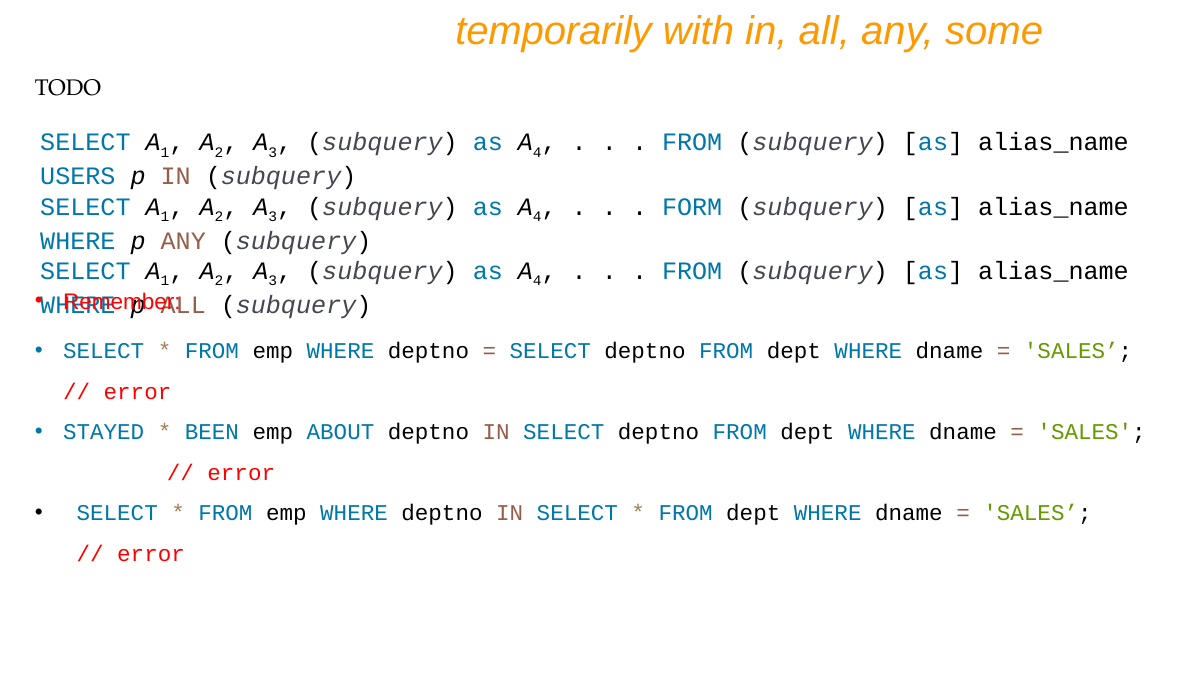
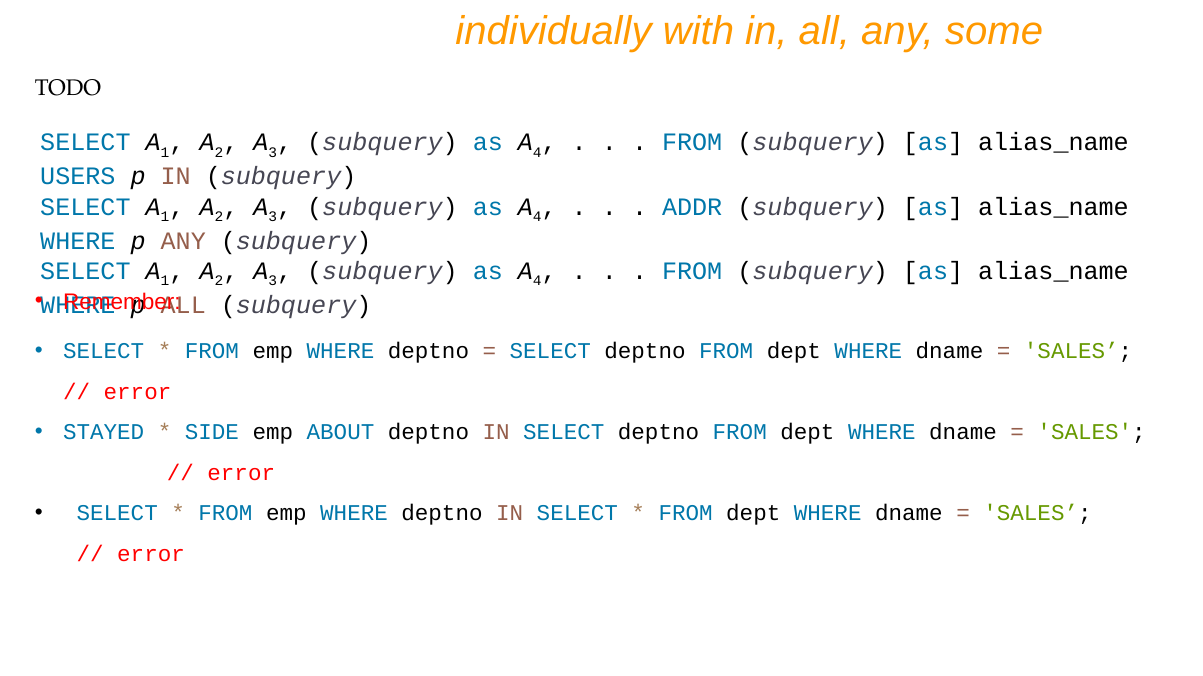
temporarily: temporarily -> individually
FORM: FORM -> ADDR
BEEN: BEEN -> SIDE
